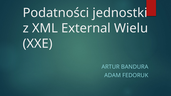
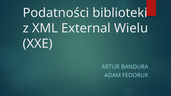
jednostki: jednostki -> biblioteki
